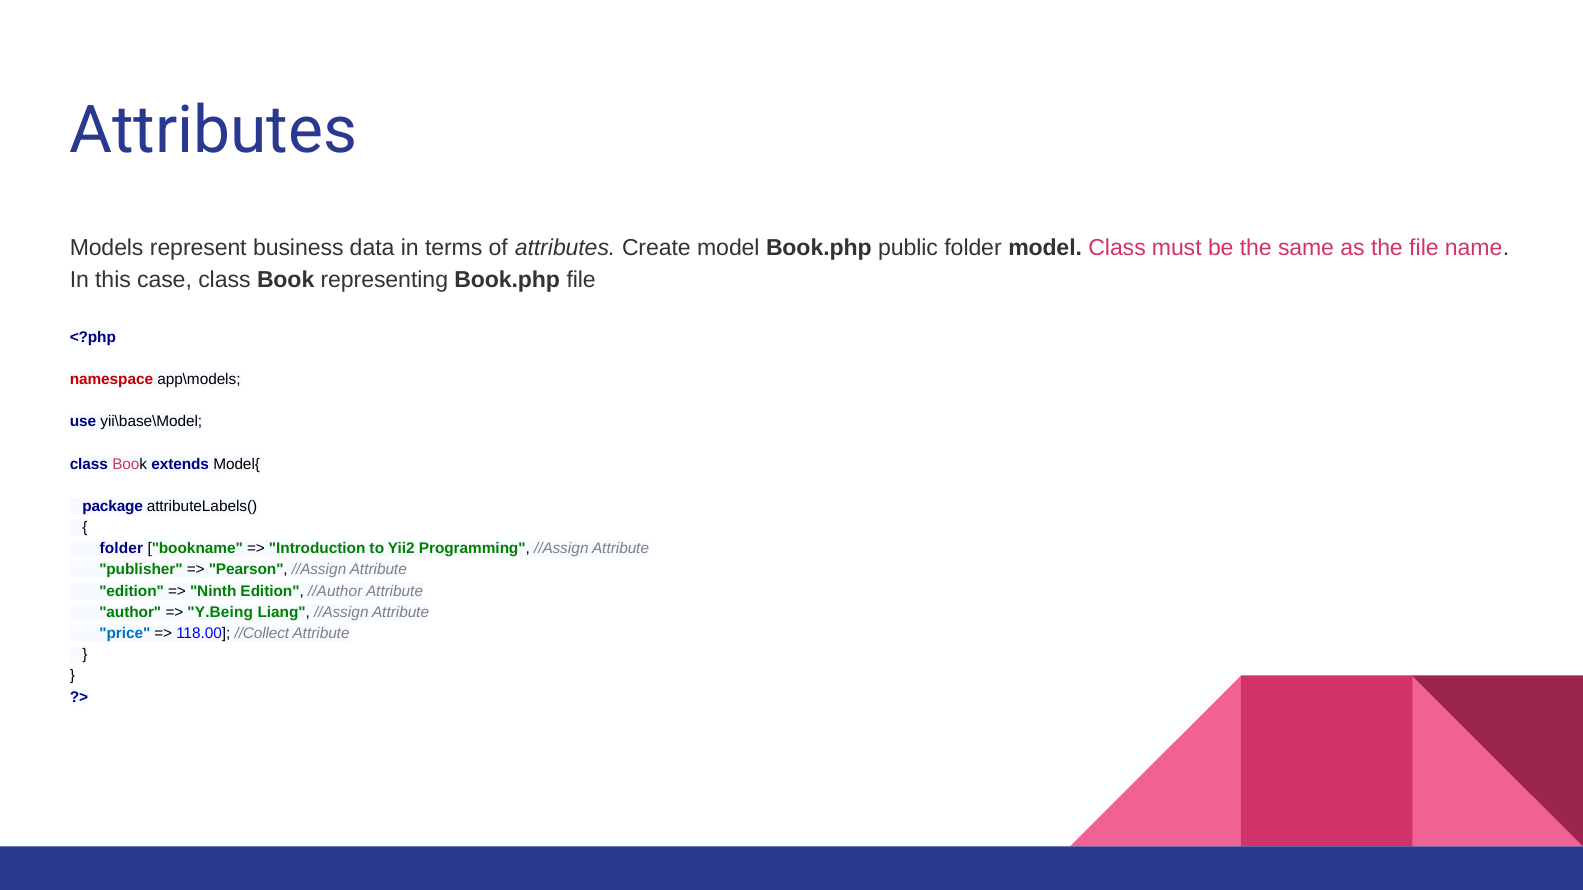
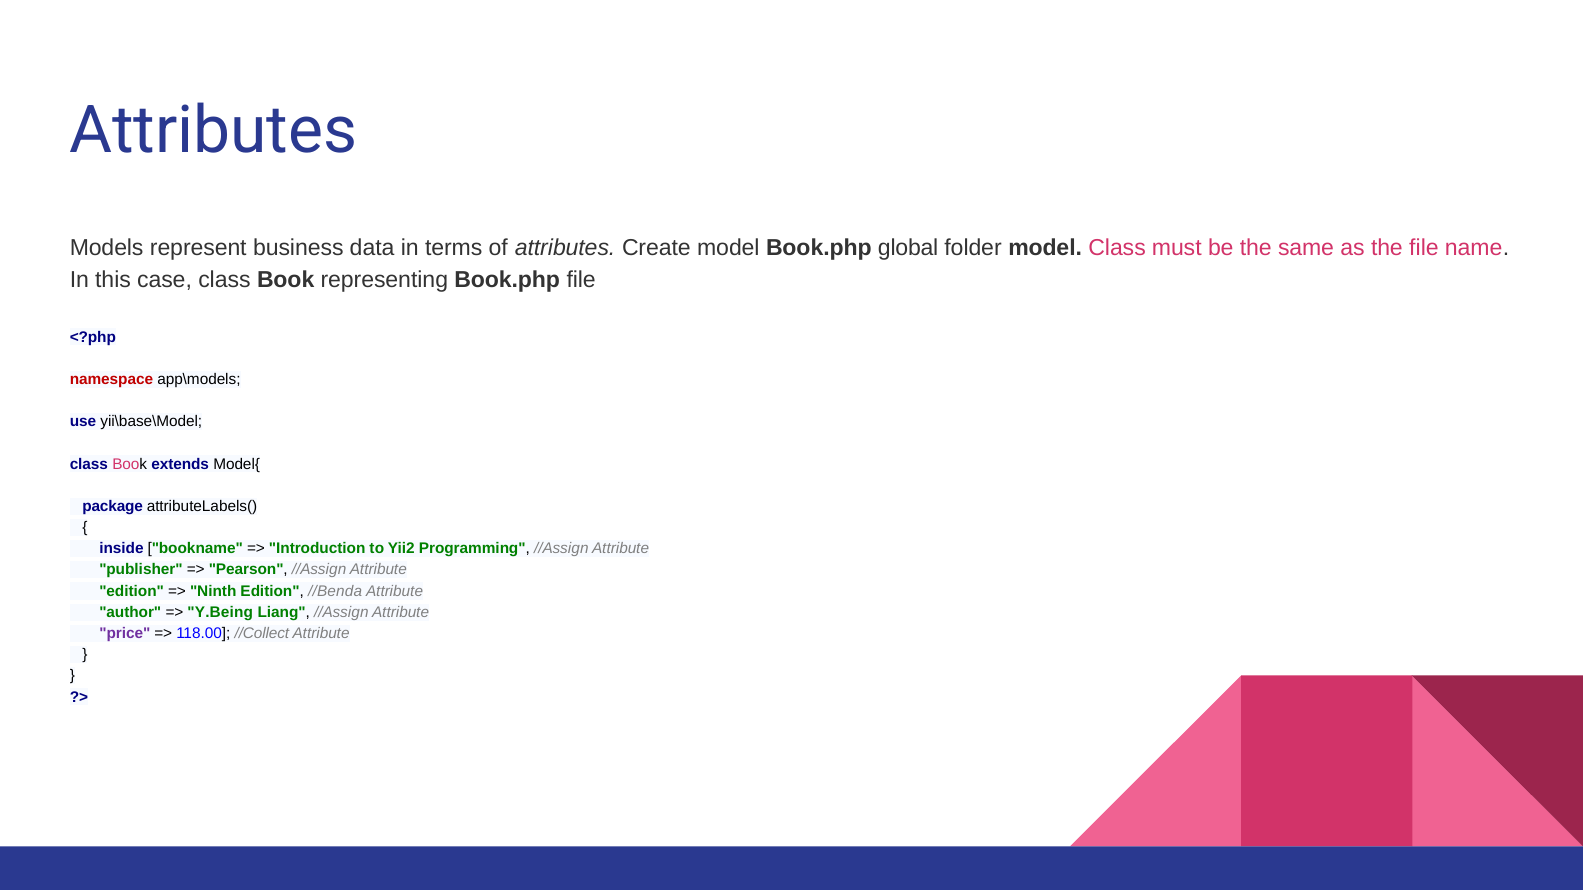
public: public -> global
folder at (121, 549): folder -> inside
//Author: //Author -> //Benda
price colour: blue -> purple
